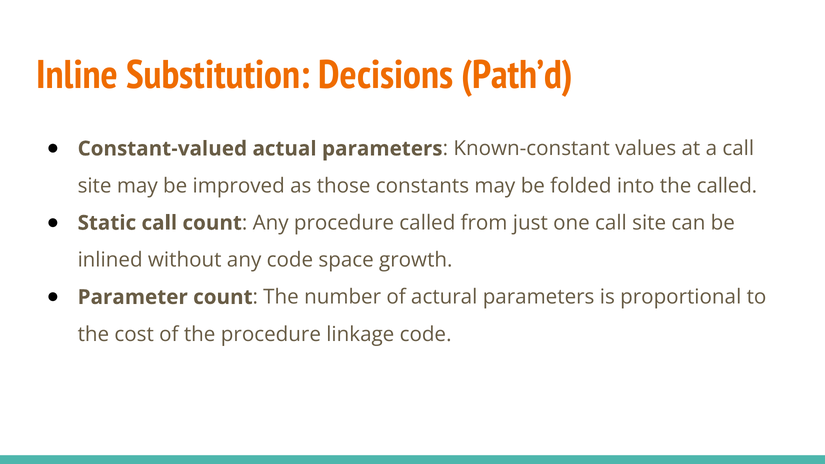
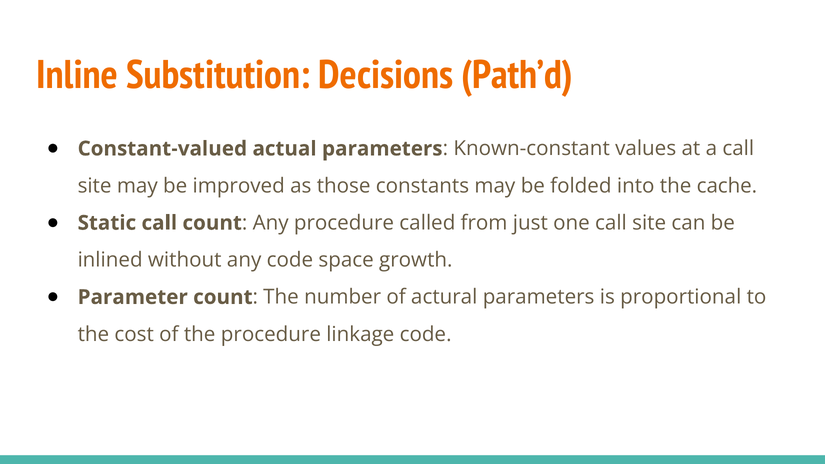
the called: called -> cache
